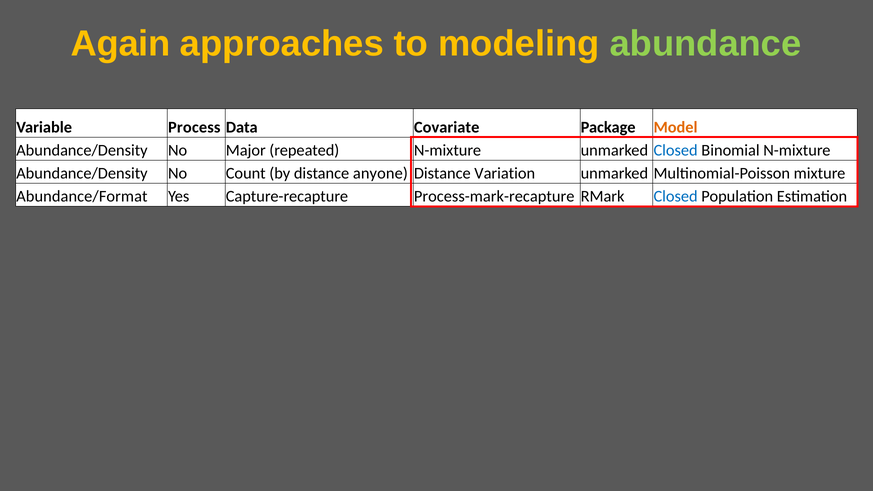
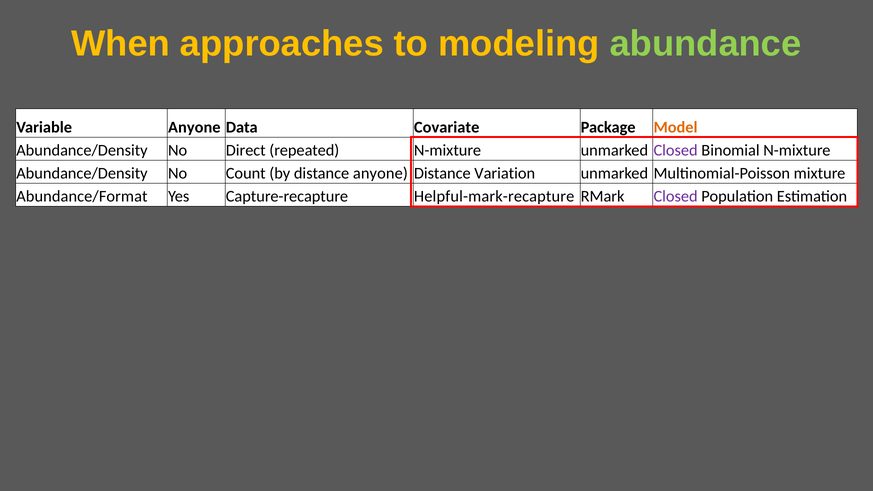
Again: Again -> When
Variable Process: Process -> Anyone
Major: Major -> Direct
Closed at (676, 150) colour: blue -> purple
Process-mark-recapture: Process-mark-recapture -> Helpful-mark-recapture
Closed at (676, 197) colour: blue -> purple
